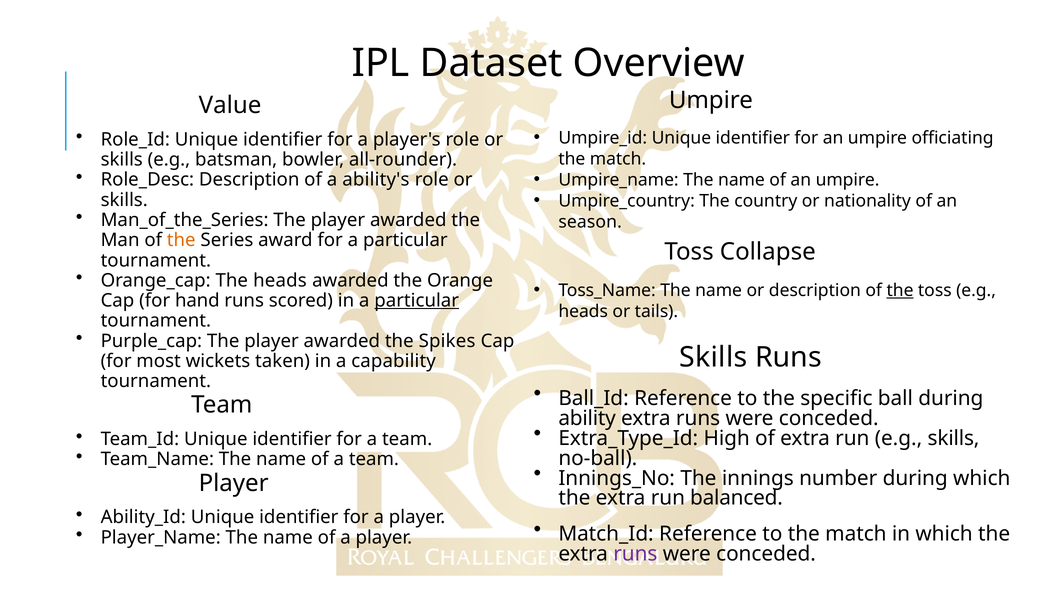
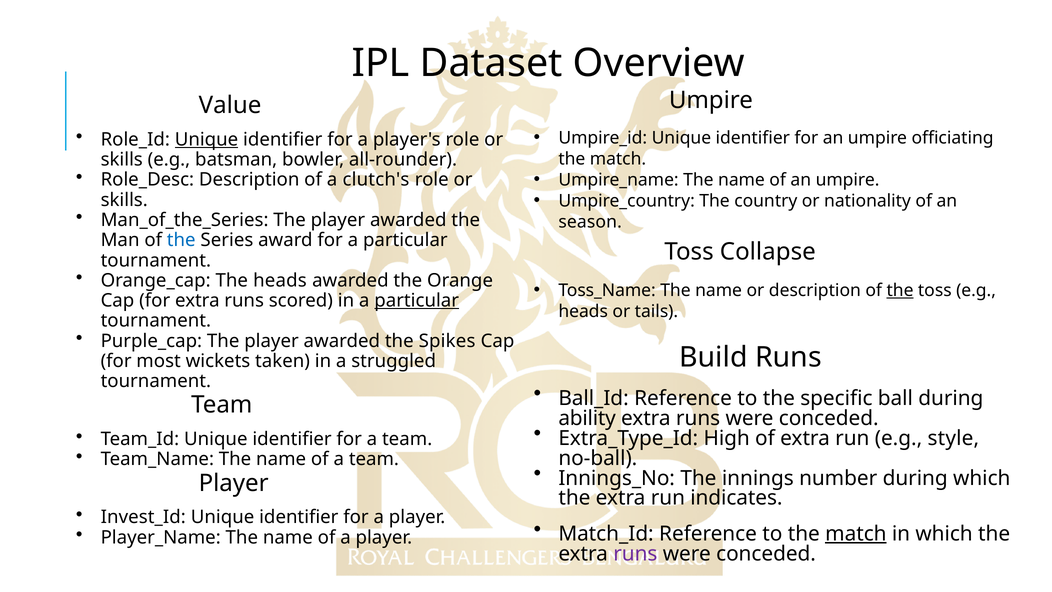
Unique at (207, 140) underline: none -> present
ability's: ability's -> clutch's
the at (181, 240) colour: orange -> blue
for hand: hand -> extra
Skills at (713, 357): Skills -> Build
capability: capability -> struggled
e.g skills: skills -> style
balanced: balanced -> indicates
Ability_Id: Ability_Id -> Invest_Id
match at (856, 534) underline: none -> present
